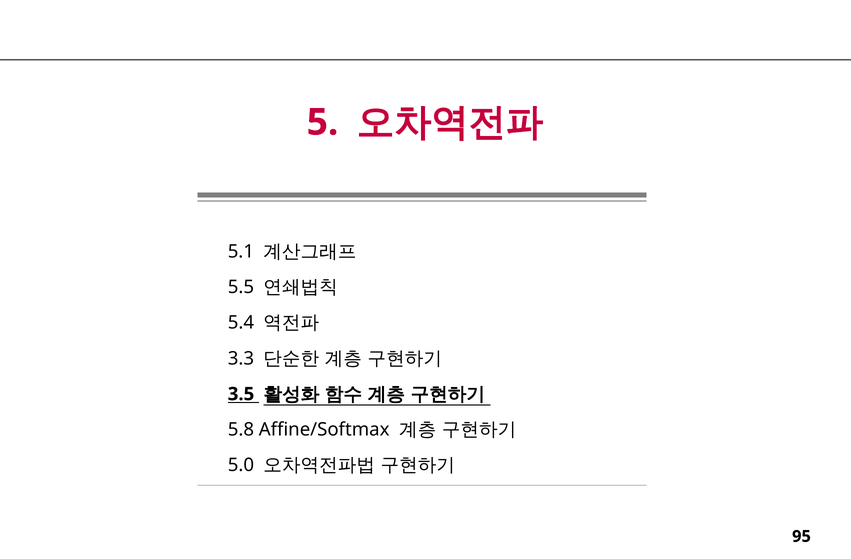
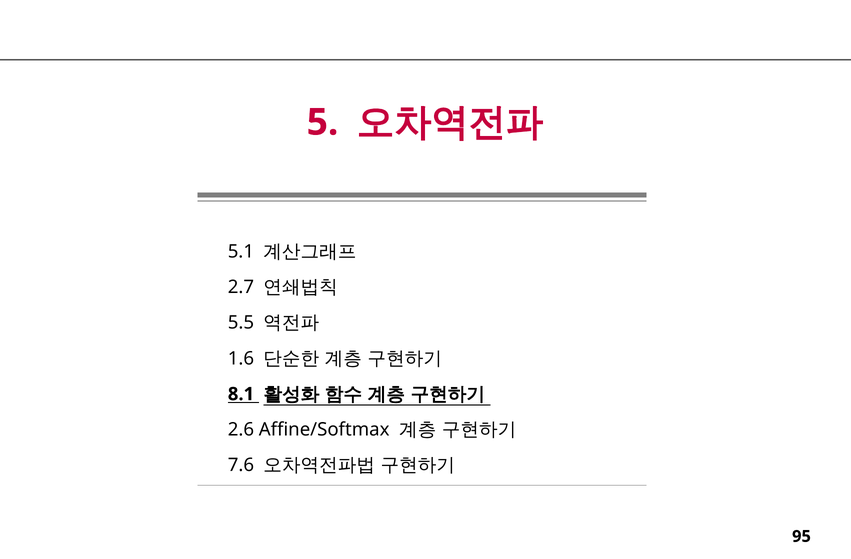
5.5: 5.5 -> 2.7
5.4: 5.4 -> 5.5
3.3: 3.3 -> 1.6
3.5: 3.5 -> 8.1
5.8: 5.8 -> 2.6
5.0: 5.0 -> 7.6
